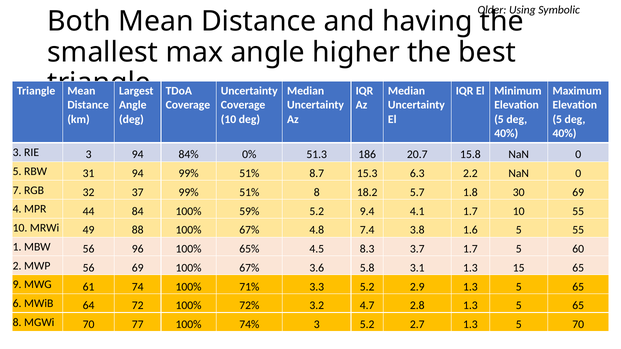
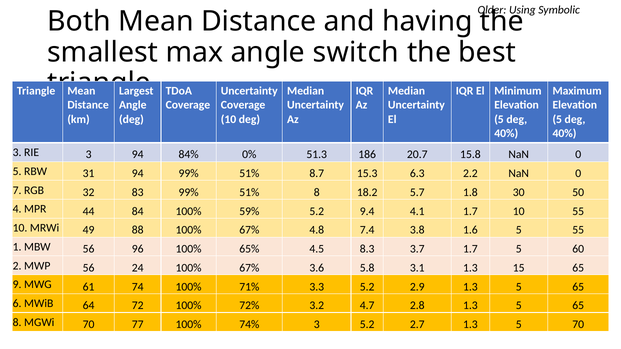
higher: higher -> switch
37: 37 -> 83
30 69: 69 -> 50
56 69: 69 -> 24
